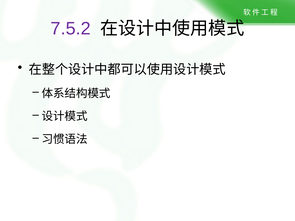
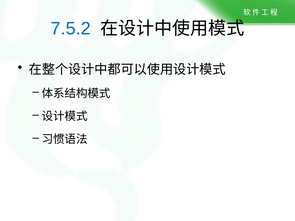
7.5.2 colour: purple -> blue
